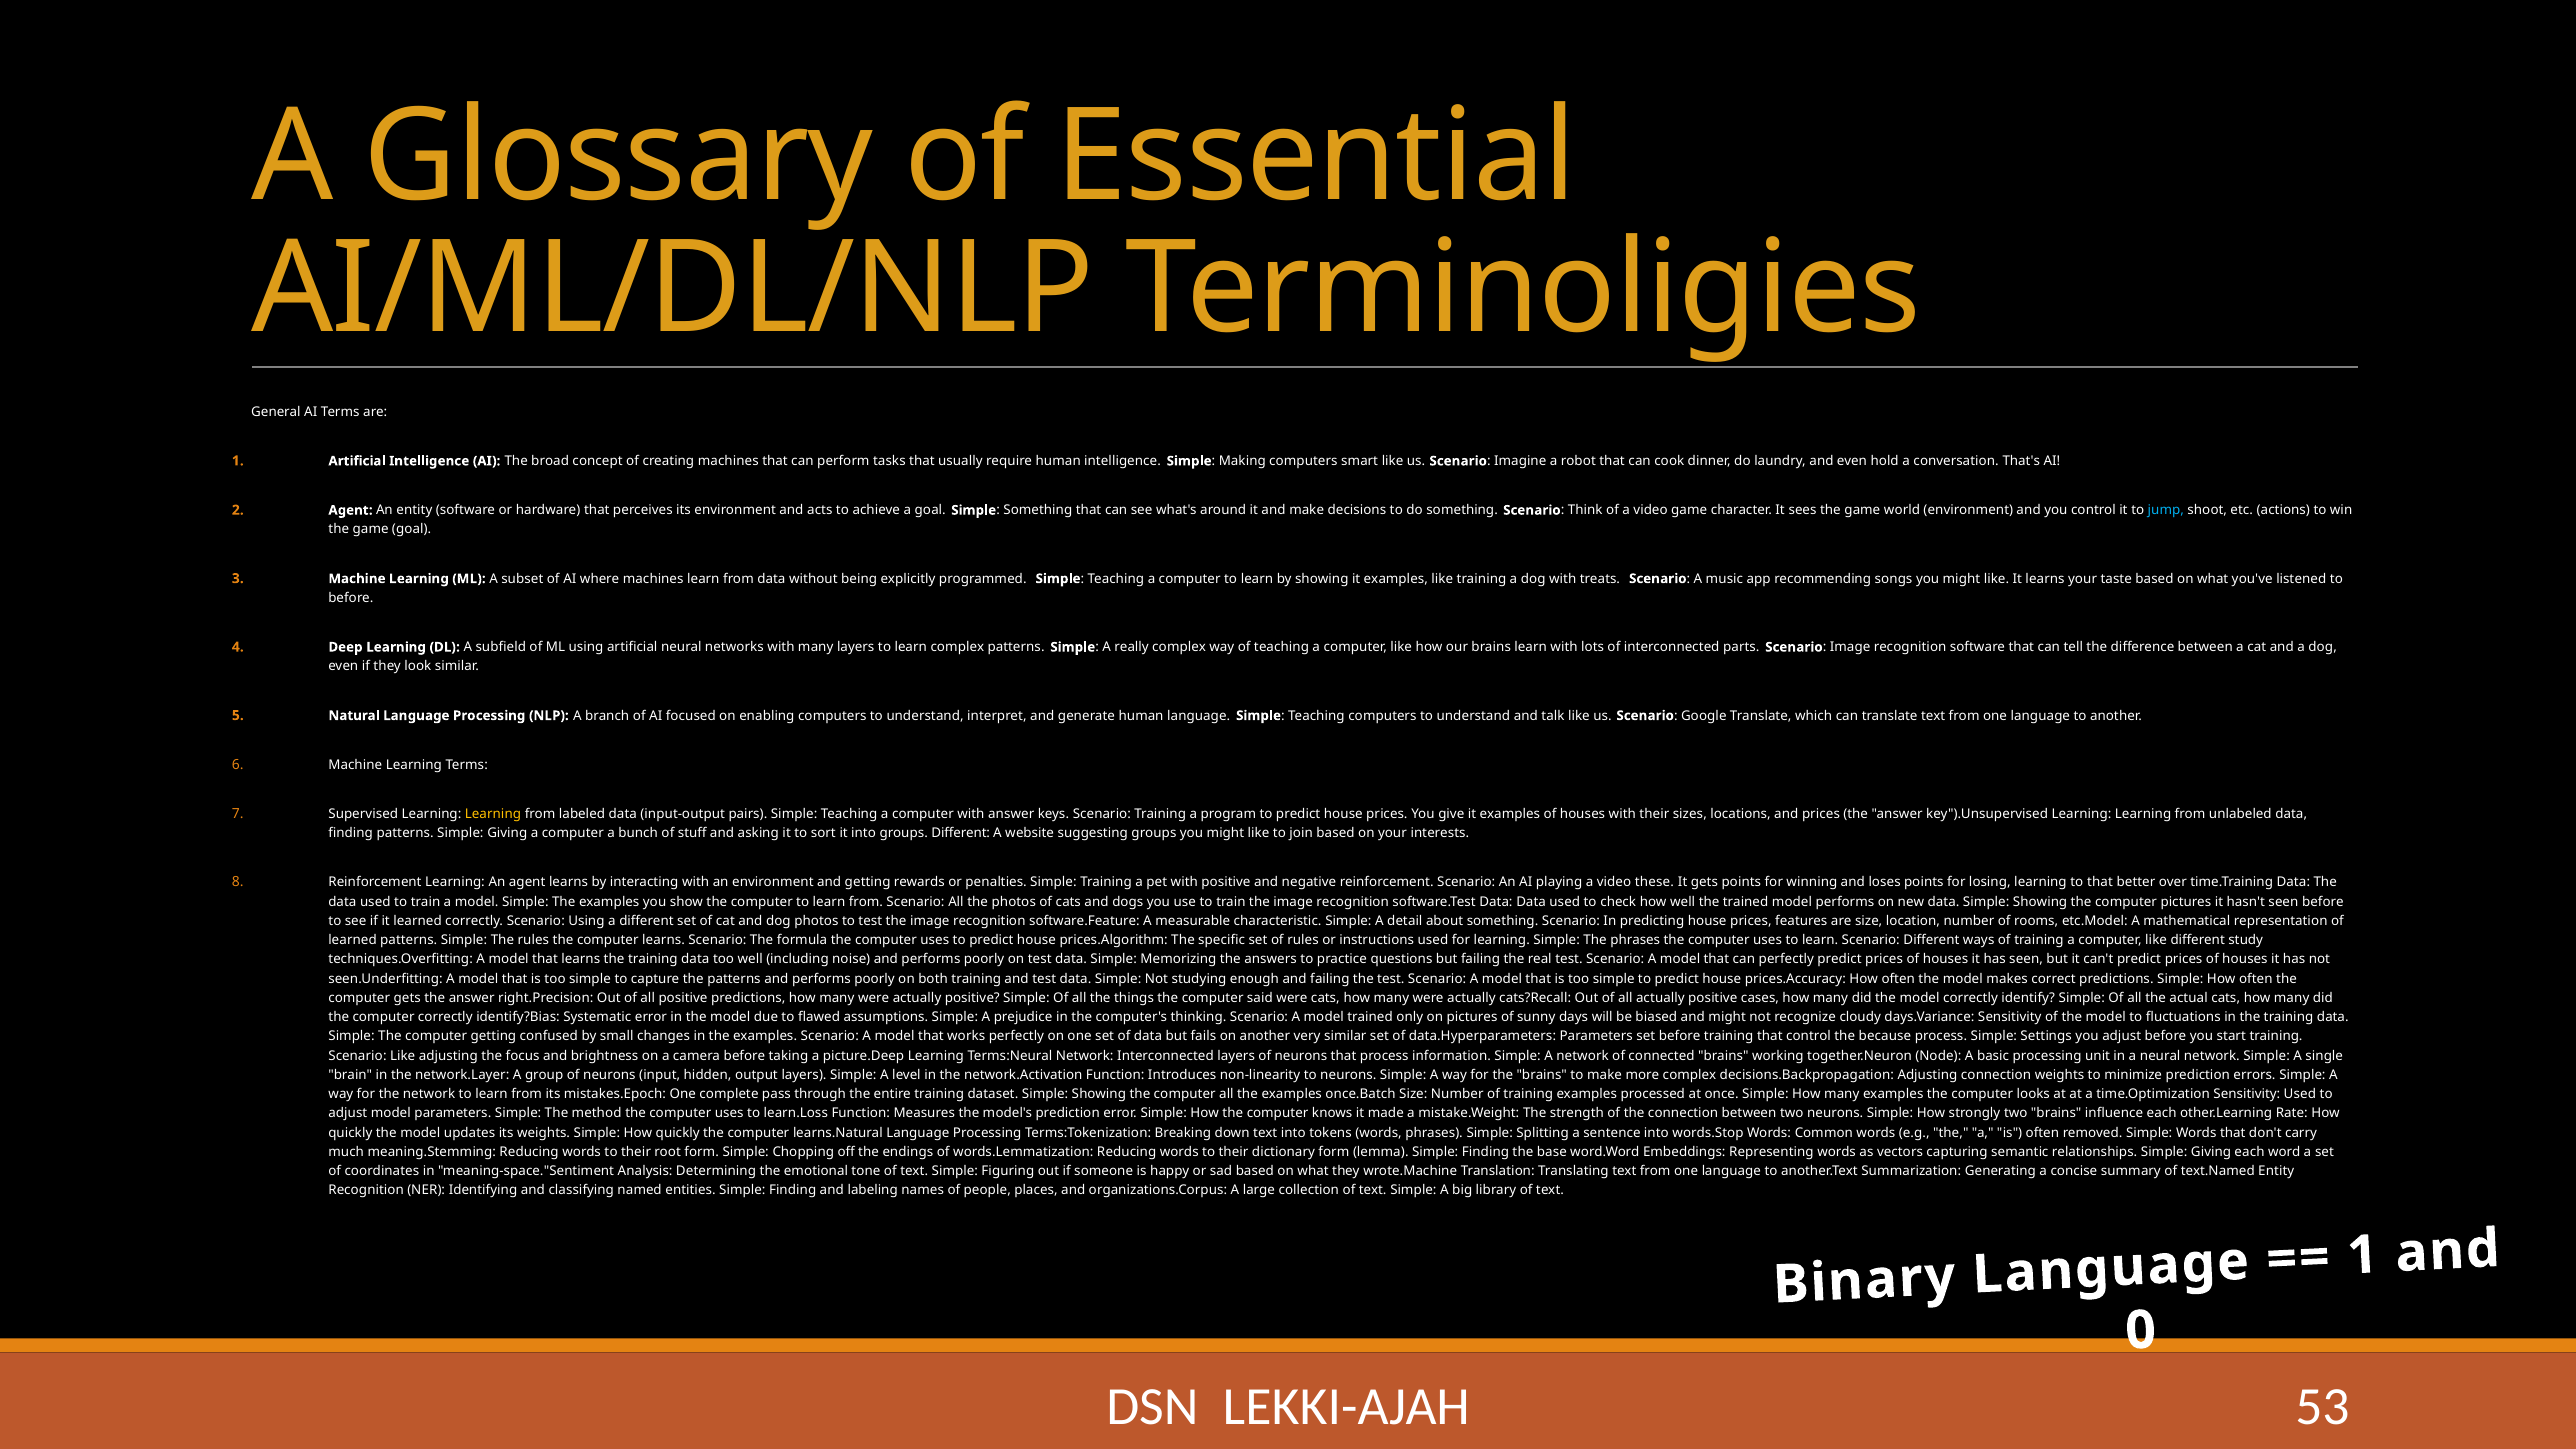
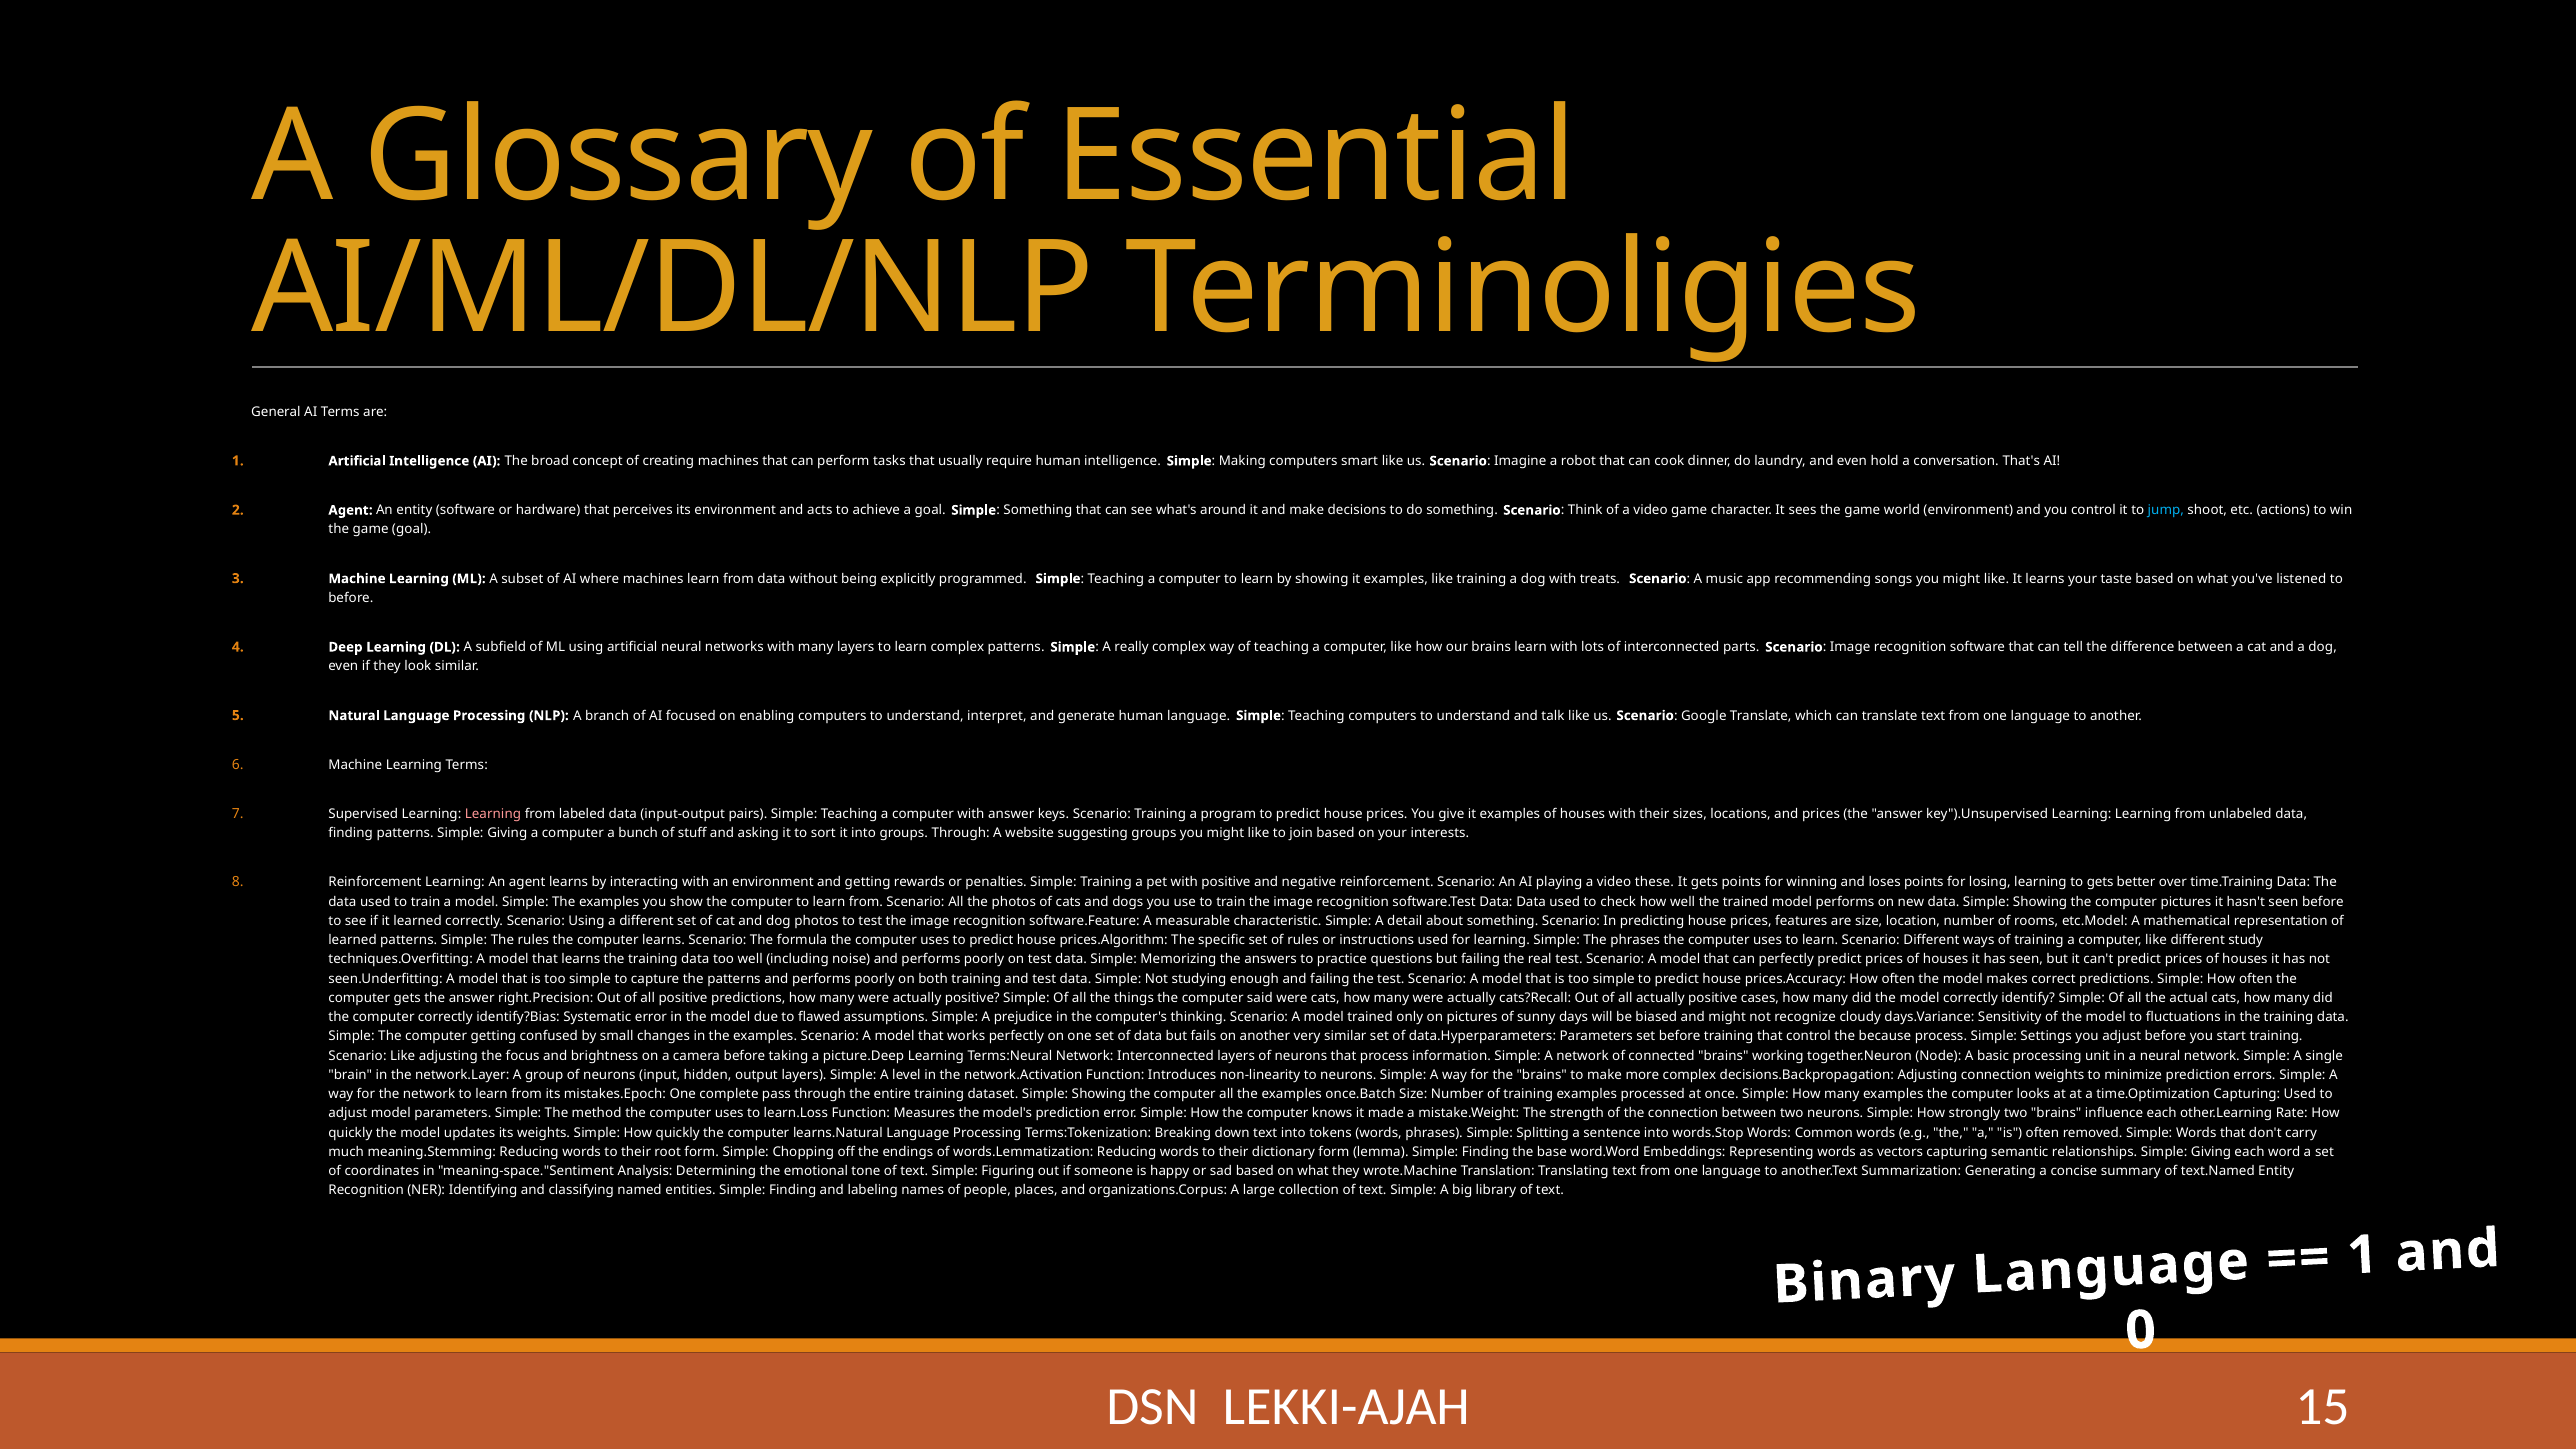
Learning at (493, 814) colour: yellow -> pink
groups Different: Different -> Through
to that: that -> gets
time.Optimization Sensitivity: Sensitivity -> Capturing
53: 53 -> 15
